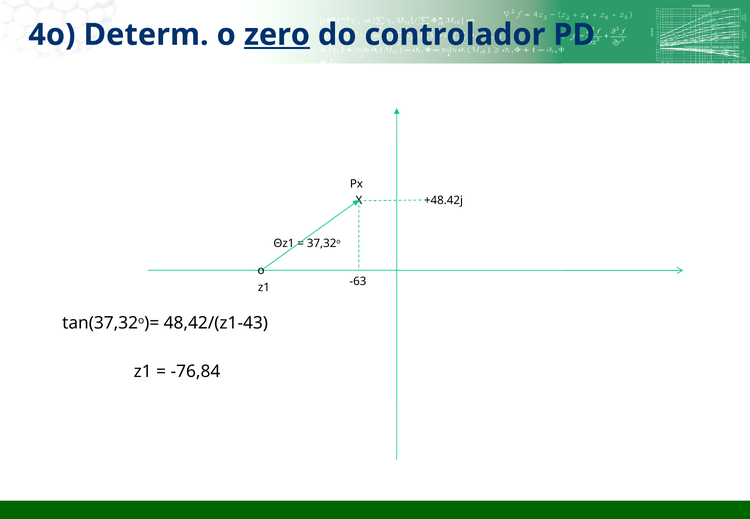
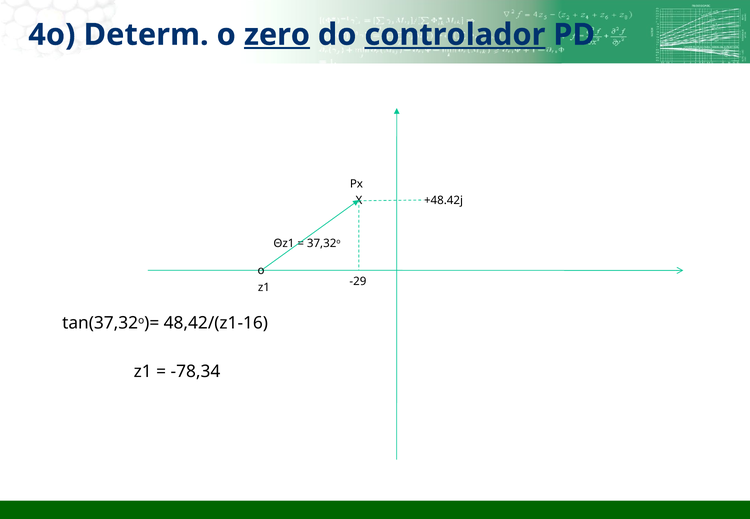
controlador underline: none -> present
-63: -63 -> -29
48,42/(z1-43: 48,42/(z1-43 -> 48,42/(z1-16
-76,84: -76,84 -> -78,34
